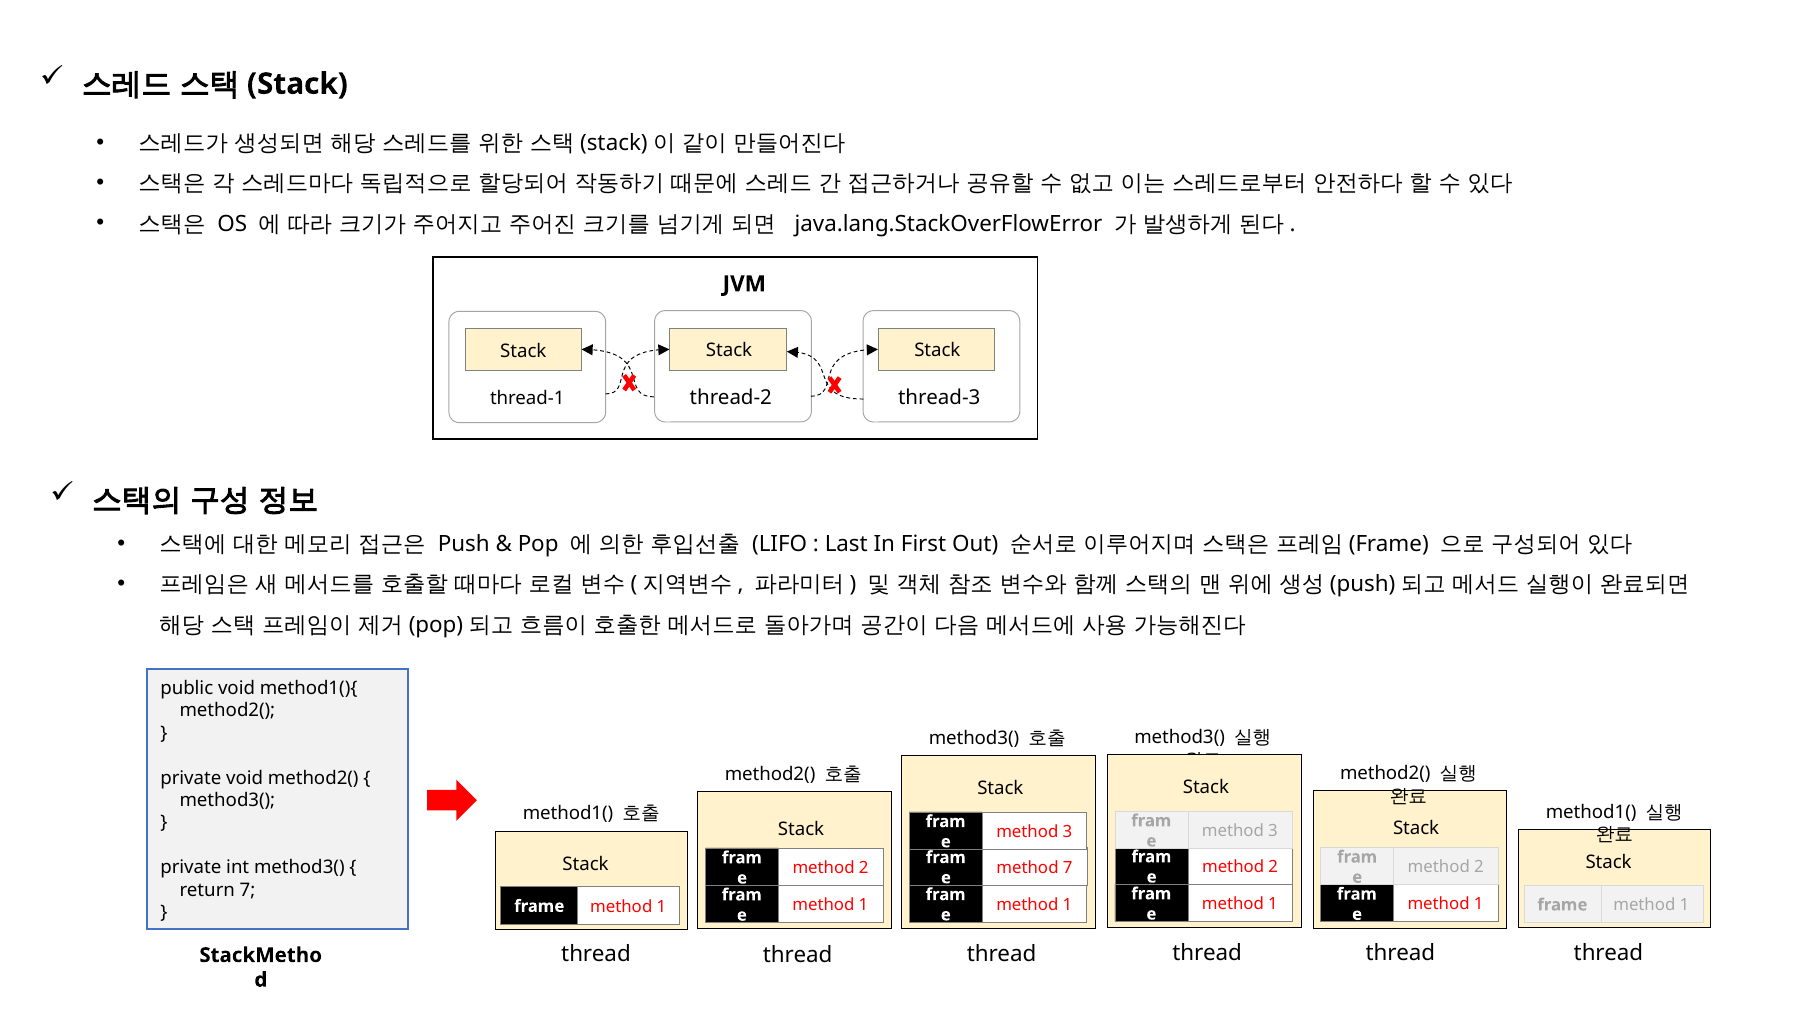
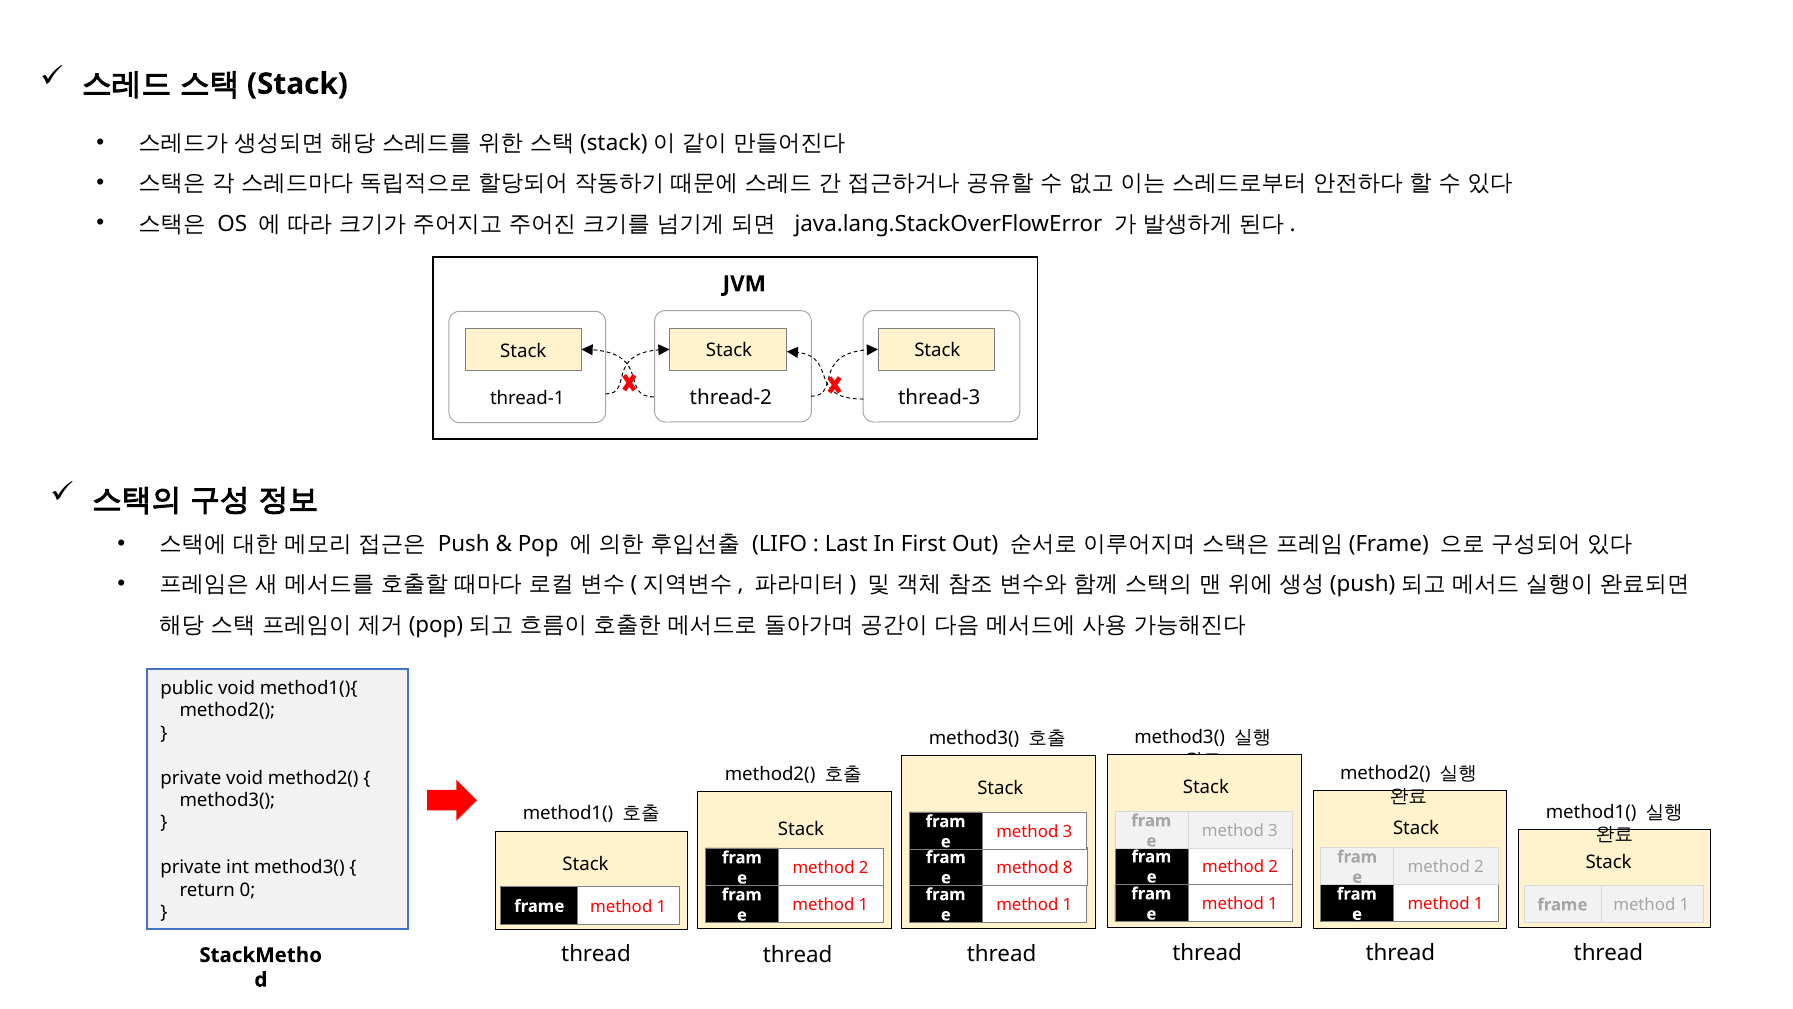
method 7: 7 -> 8
return 7: 7 -> 0
